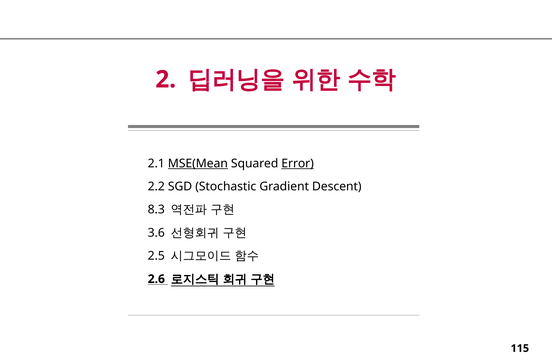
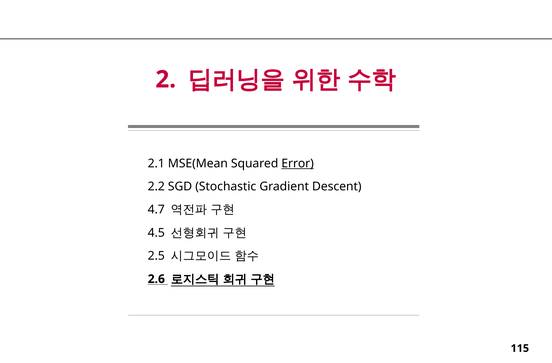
MSE(Mean underline: present -> none
8.3: 8.3 -> 4.7
3.6: 3.6 -> 4.5
